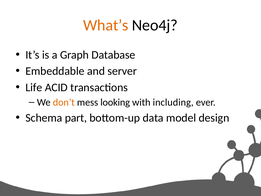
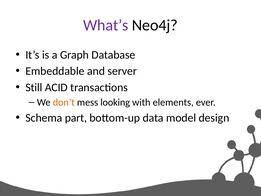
What’s colour: orange -> purple
Life: Life -> Still
including: including -> elements
